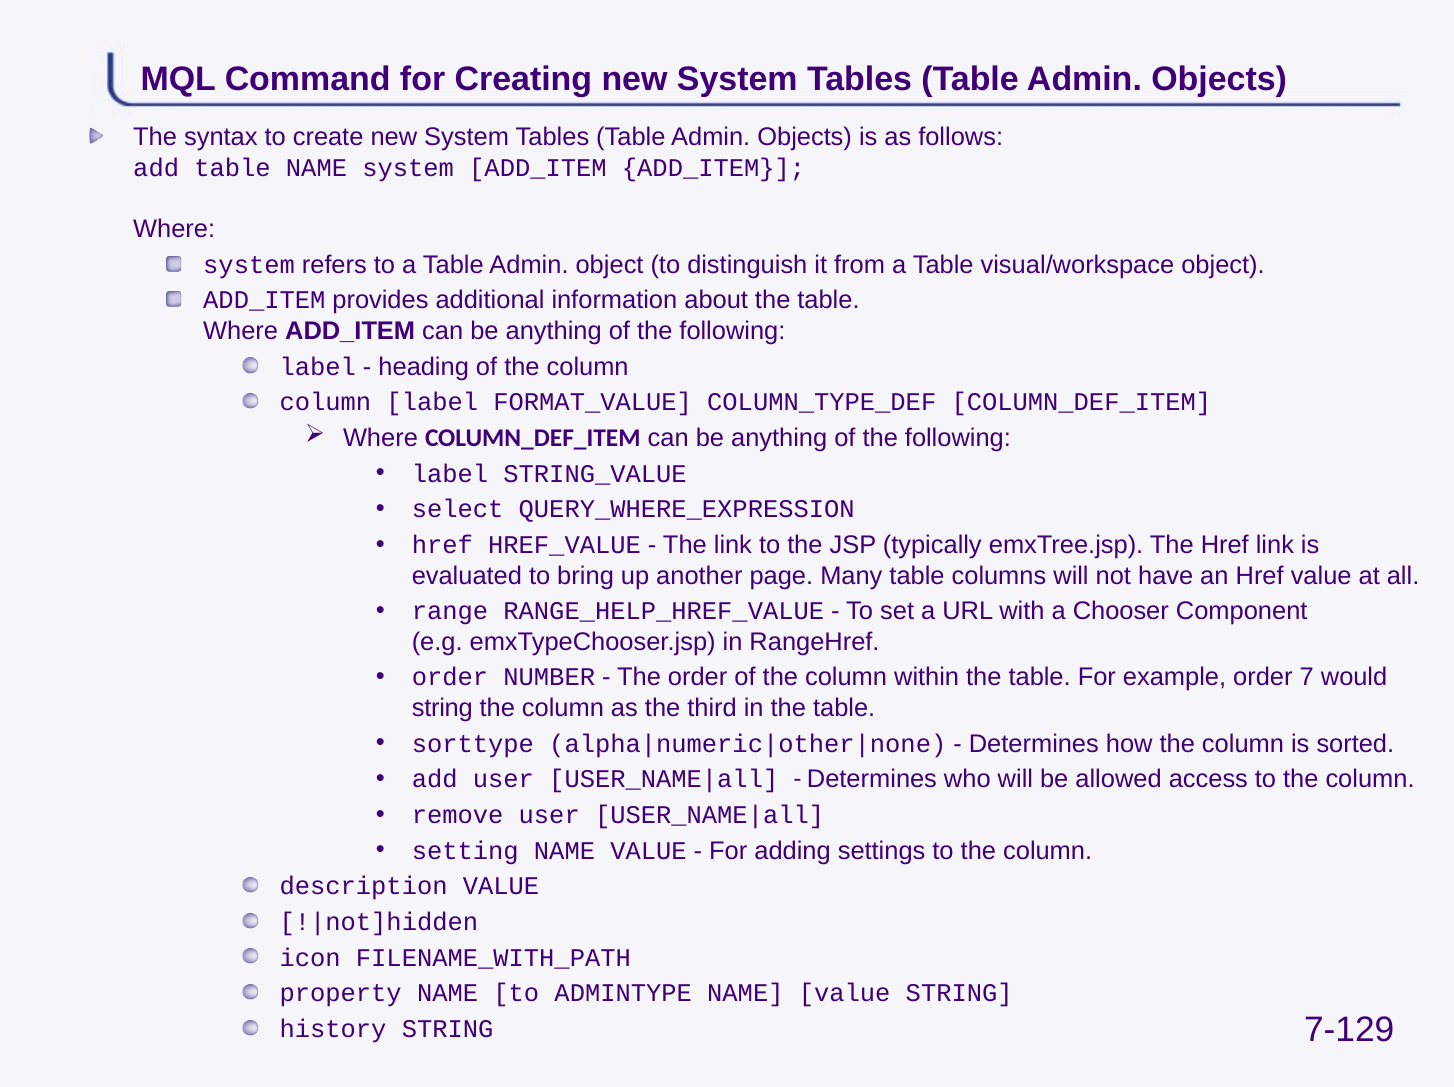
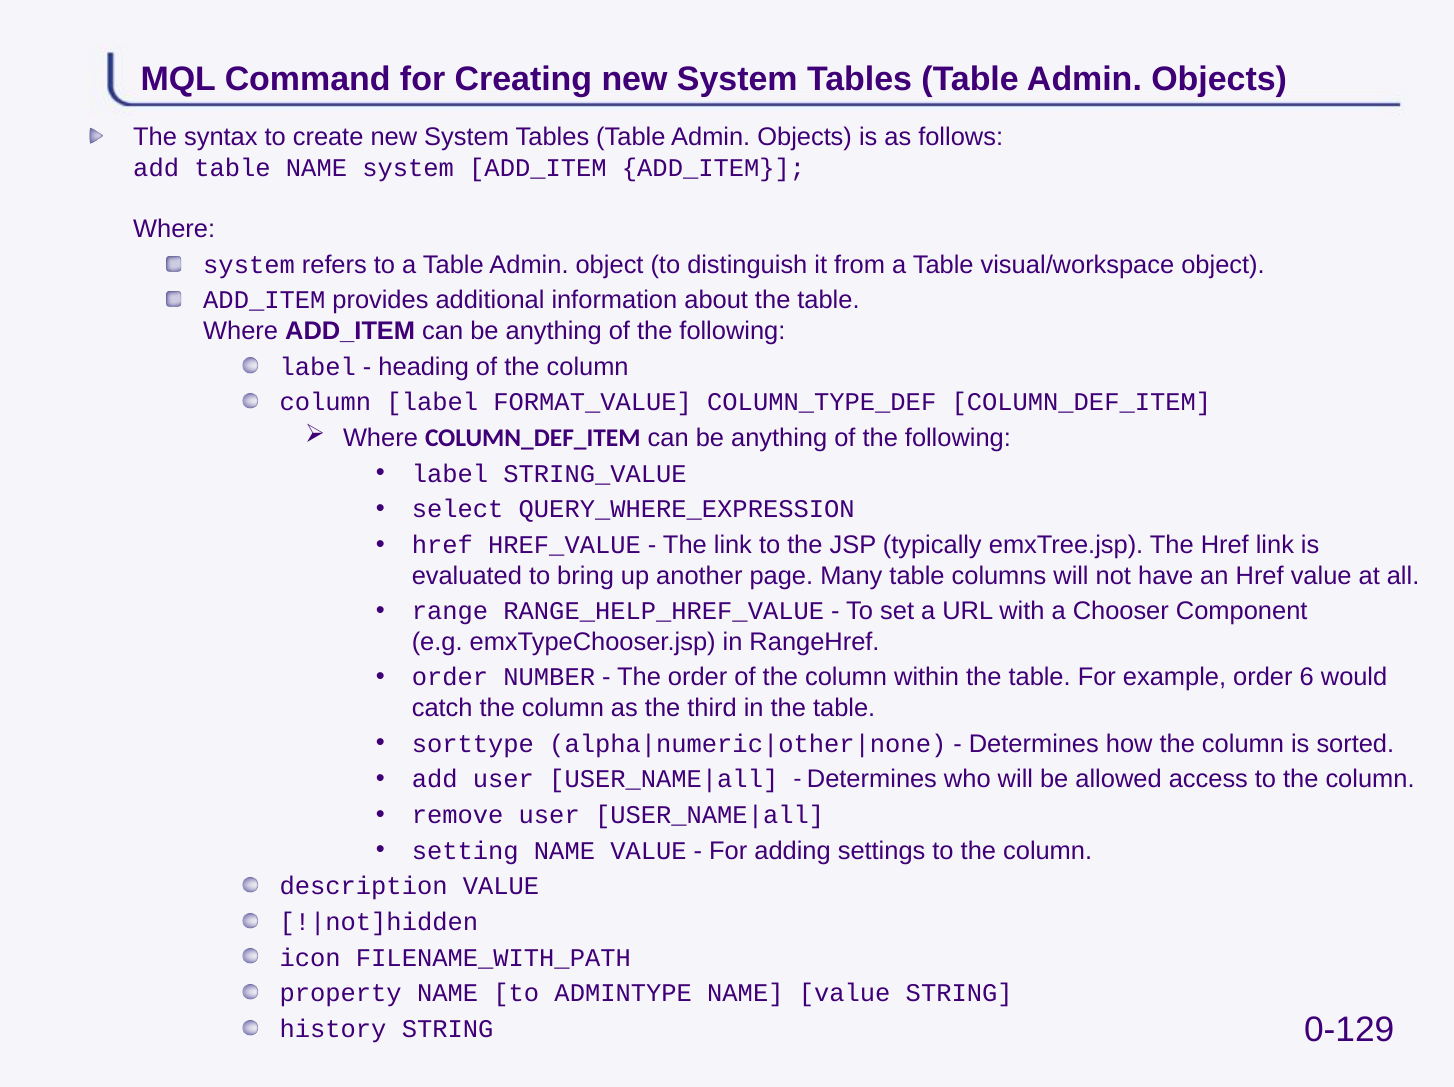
7: 7 -> 6
string at (442, 708): string -> catch
7-129: 7-129 -> 0-129
